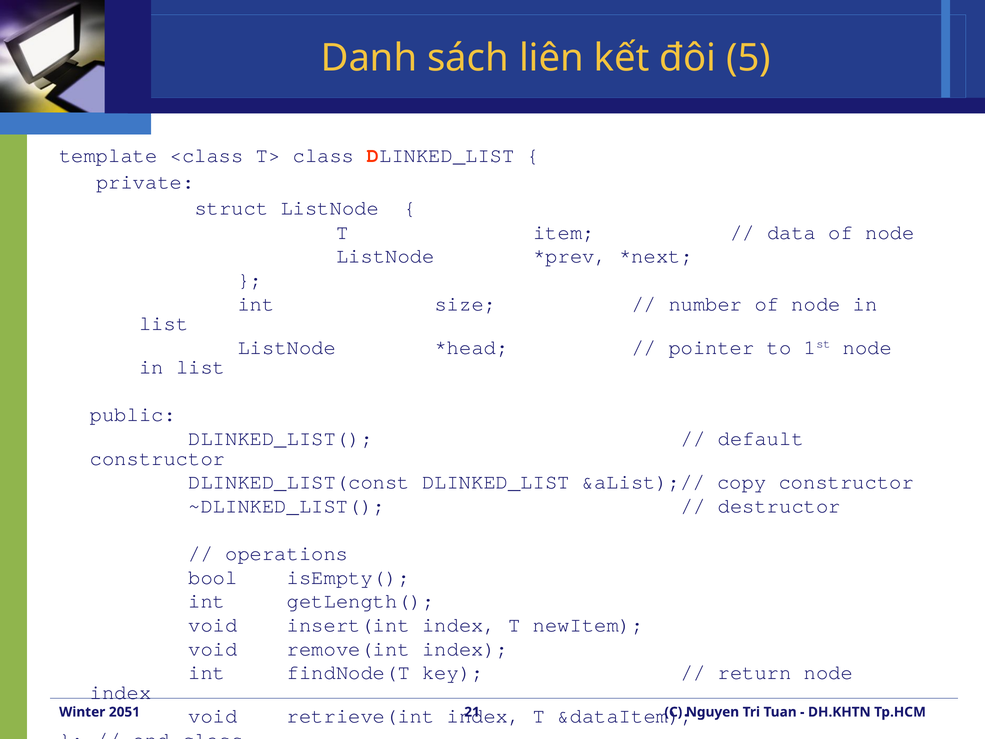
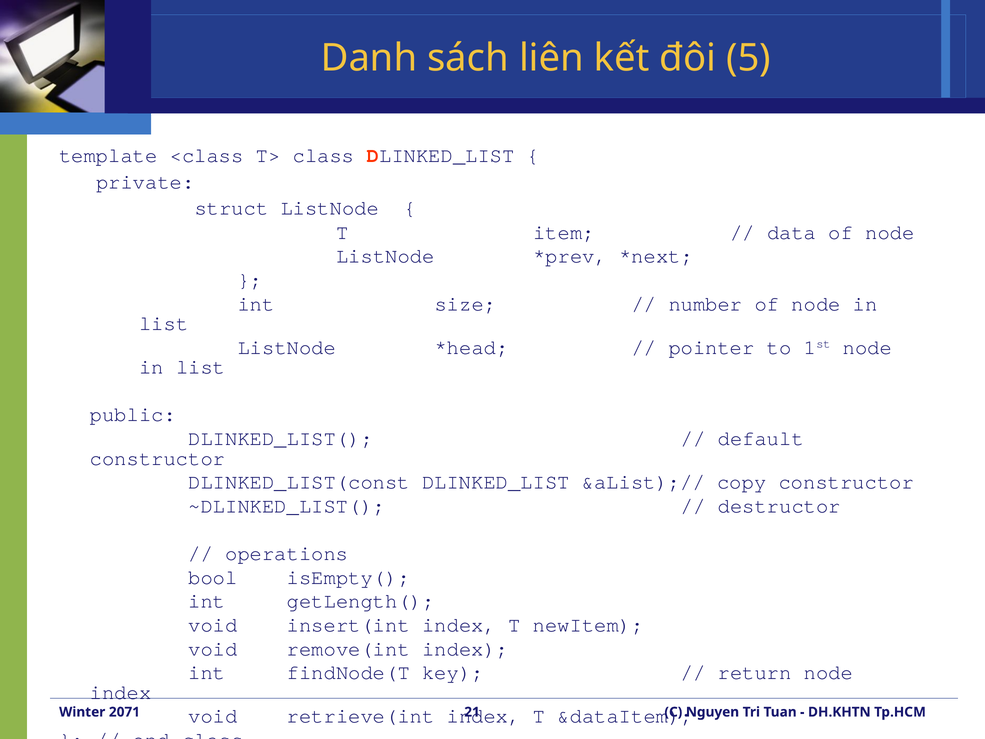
2051: 2051 -> 2071
